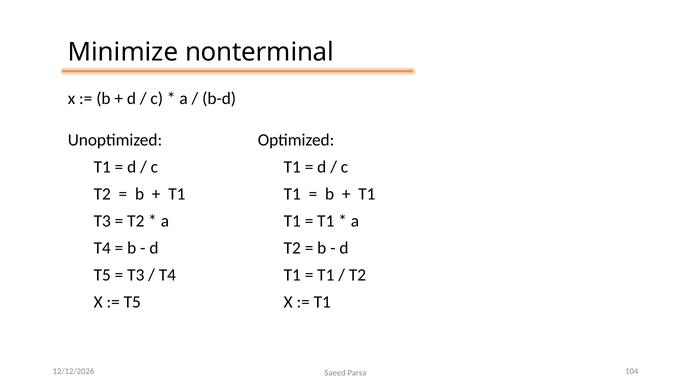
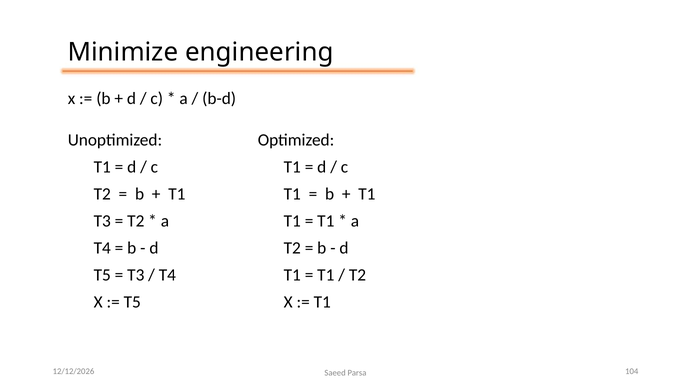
nonterminal: nonterminal -> engineering
